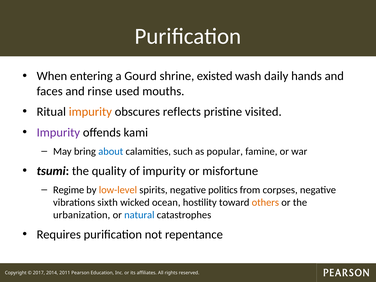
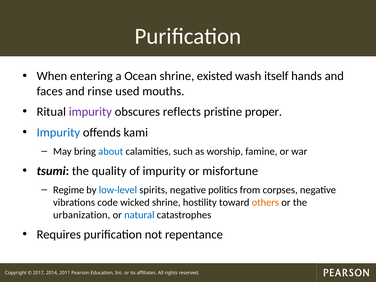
Gourd: Gourd -> Ocean
daily: daily -> itself
impurity at (90, 112) colour: orange -> purple
visited: visited -> proper
Impurity at (58, 132) colour: purple -> blue
popular: popular -> worship
low-level colour: orange -> blue
sixth: sixth -> code
wicked ocean: ocean -> shrine
